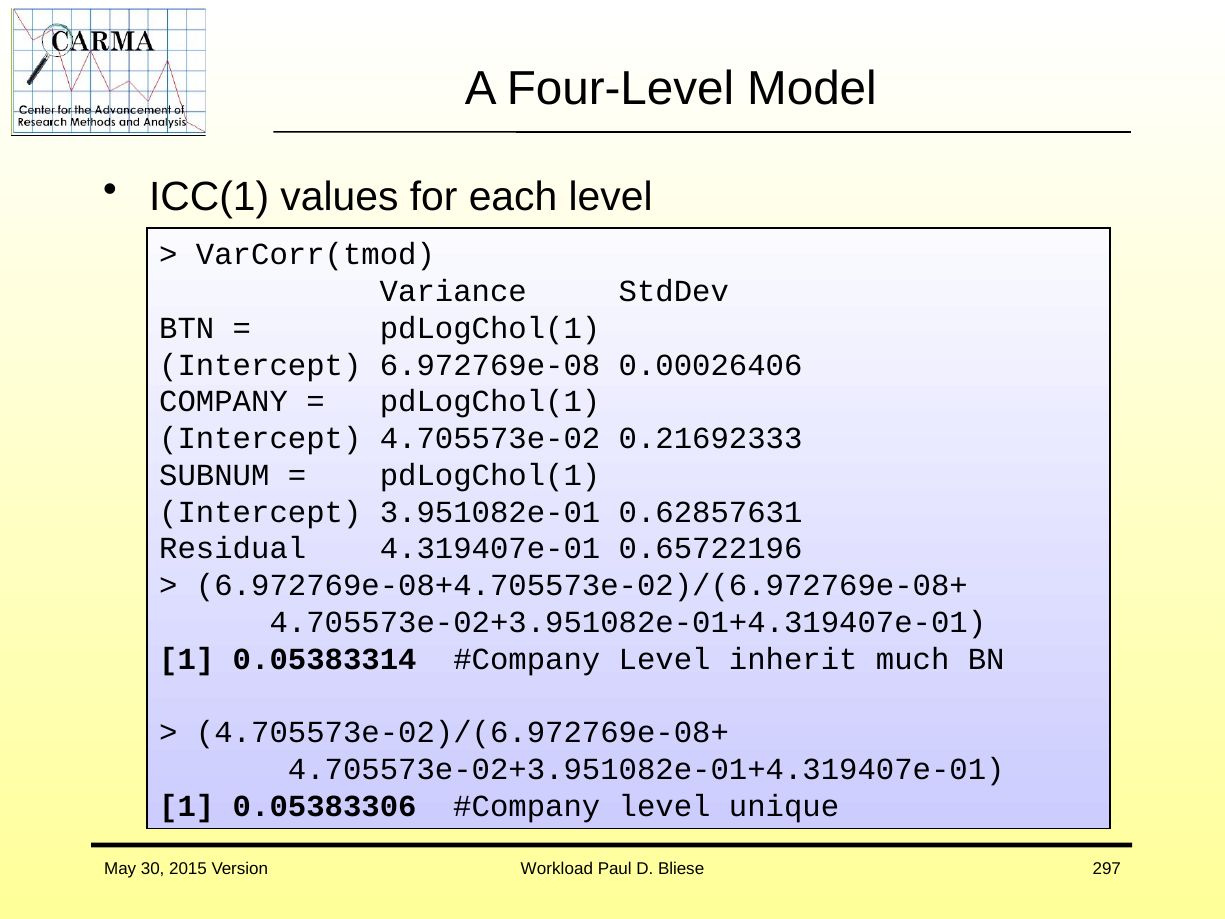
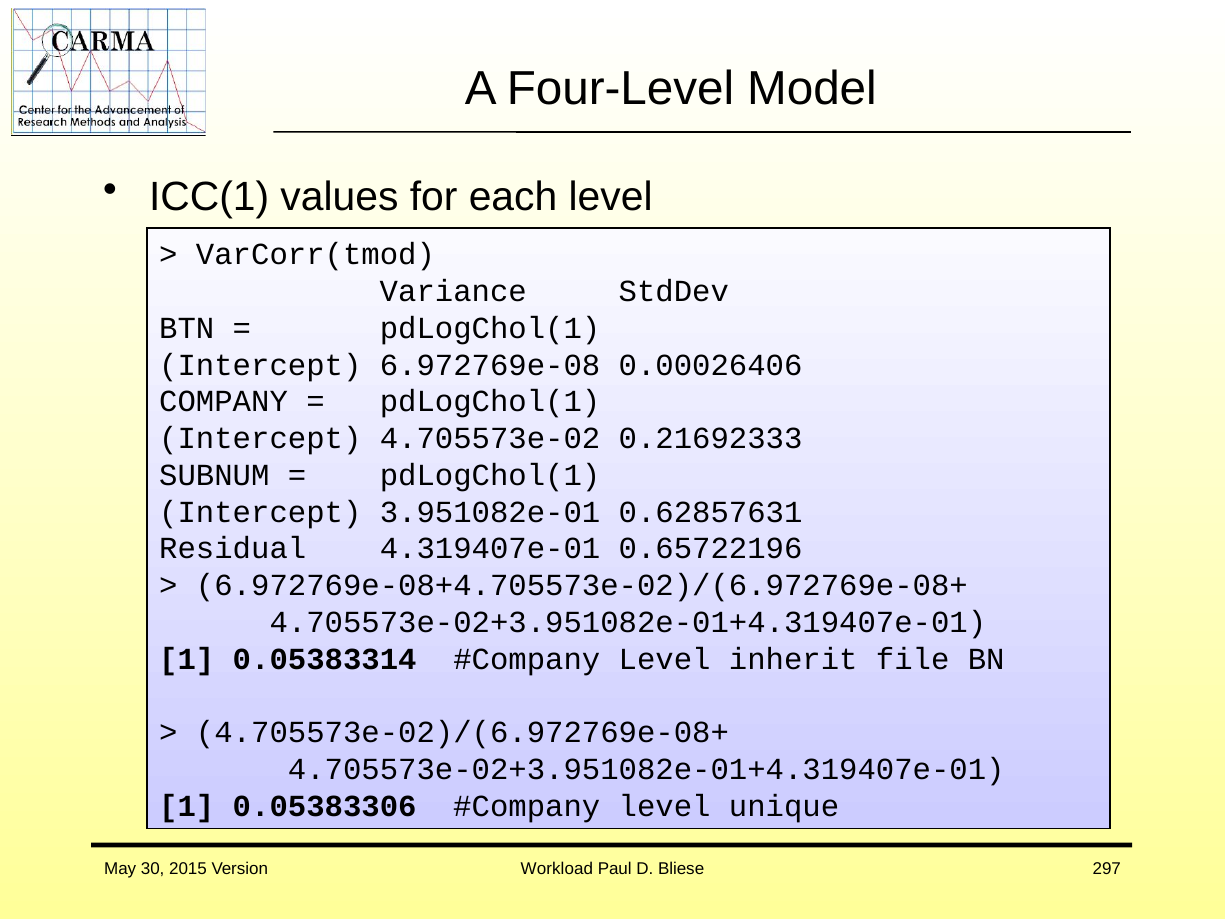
much: much -> file
